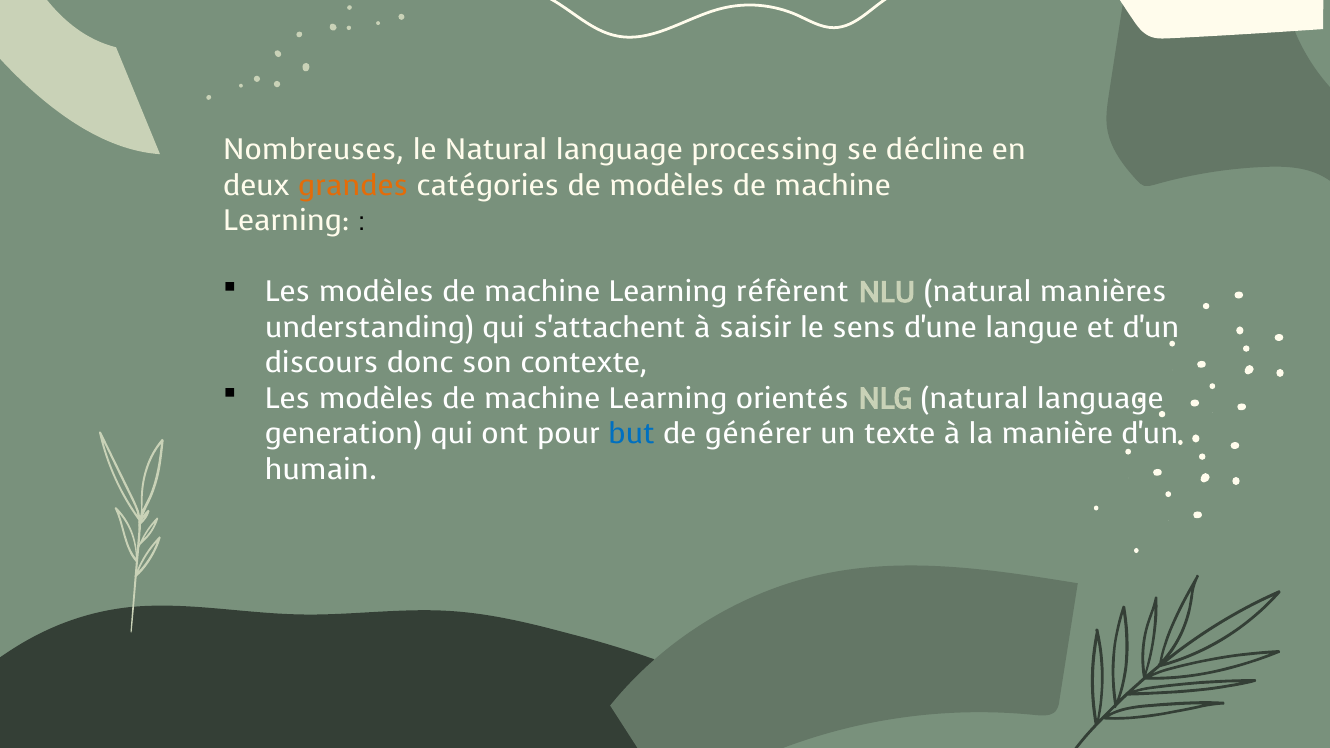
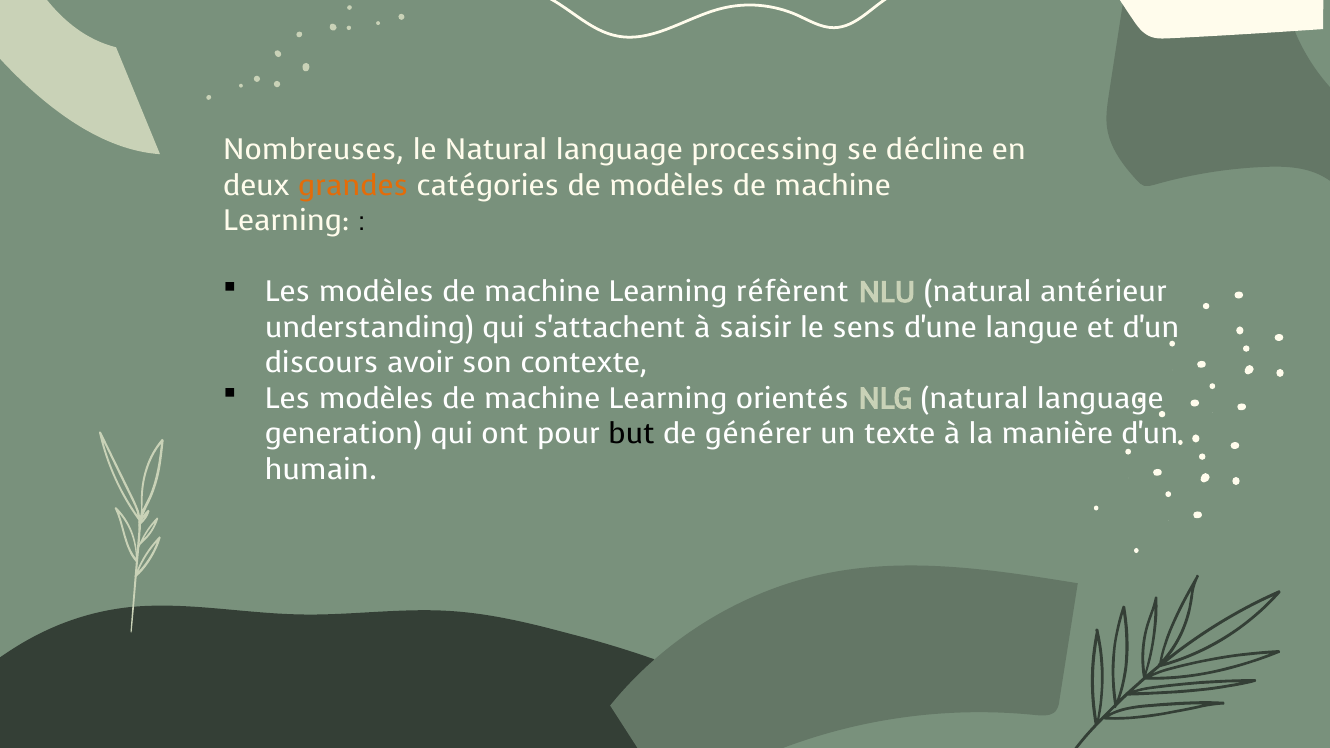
manières: manières -> antérieur
donc: donc -> avoir
but colour: blue -> black
